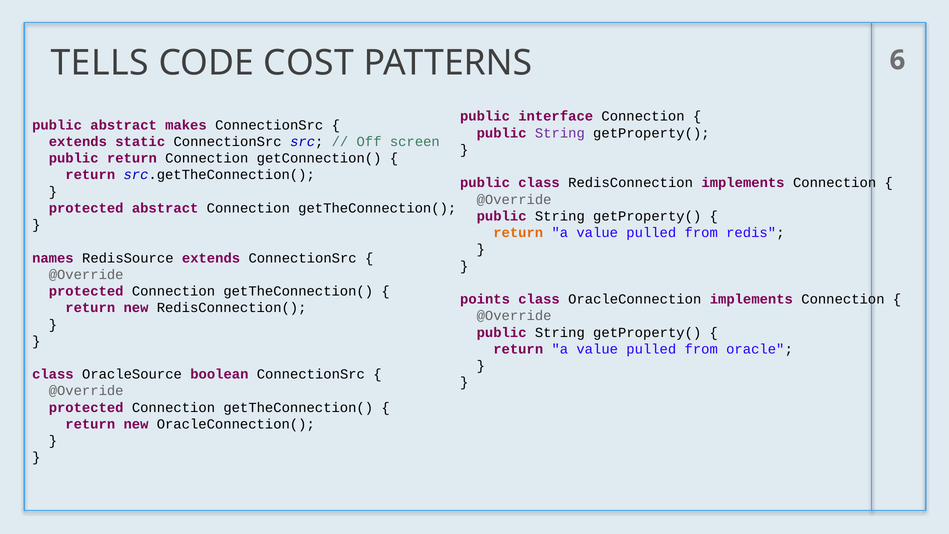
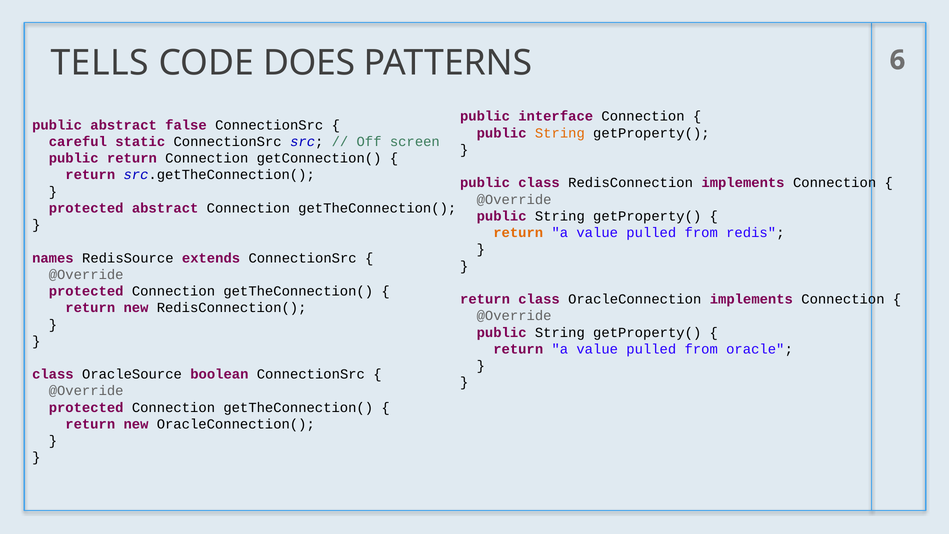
COST: COST -> DOES
makes: makes -> false
String at (560, 133) colour: purple -> orange
extends at (78, 142): extends -> careful
points at (485, 299): points -> return
